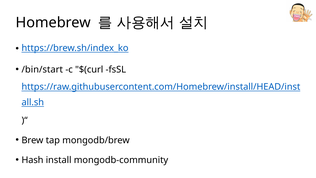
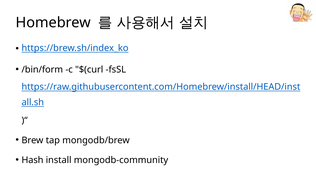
/bin/start: /bin/start -> /bin/form
